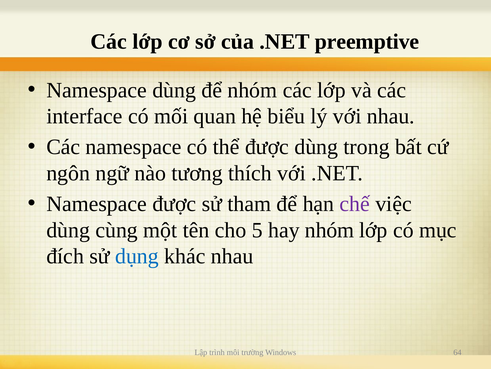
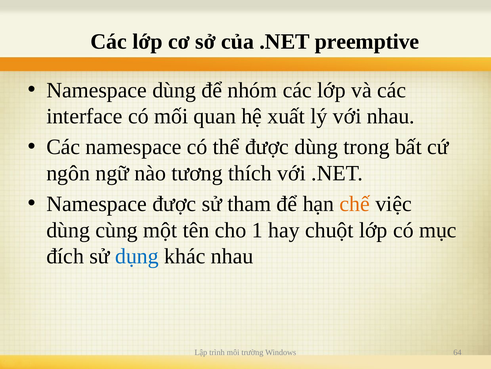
biểu: biểu -> xuất
chế colour: purple -> orange
5: 5 -> 1
hay nhóm: nhóm -> chuột
